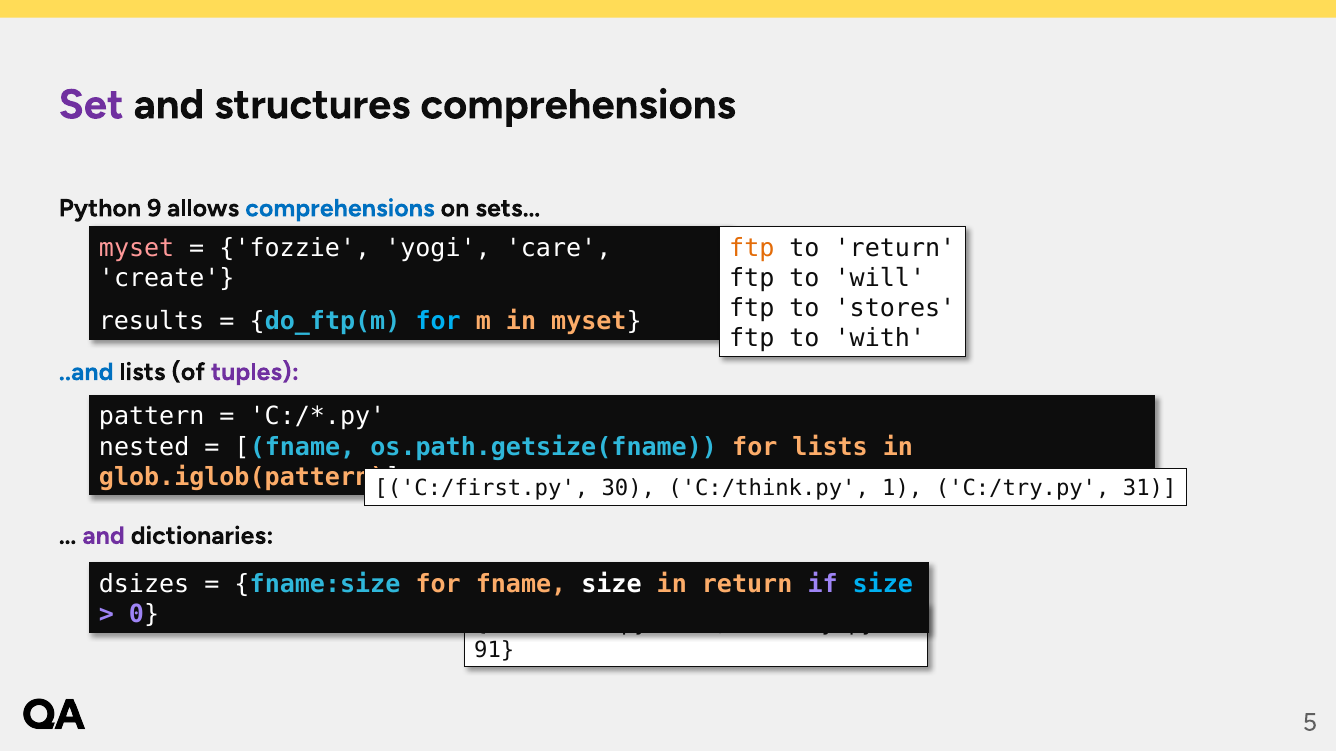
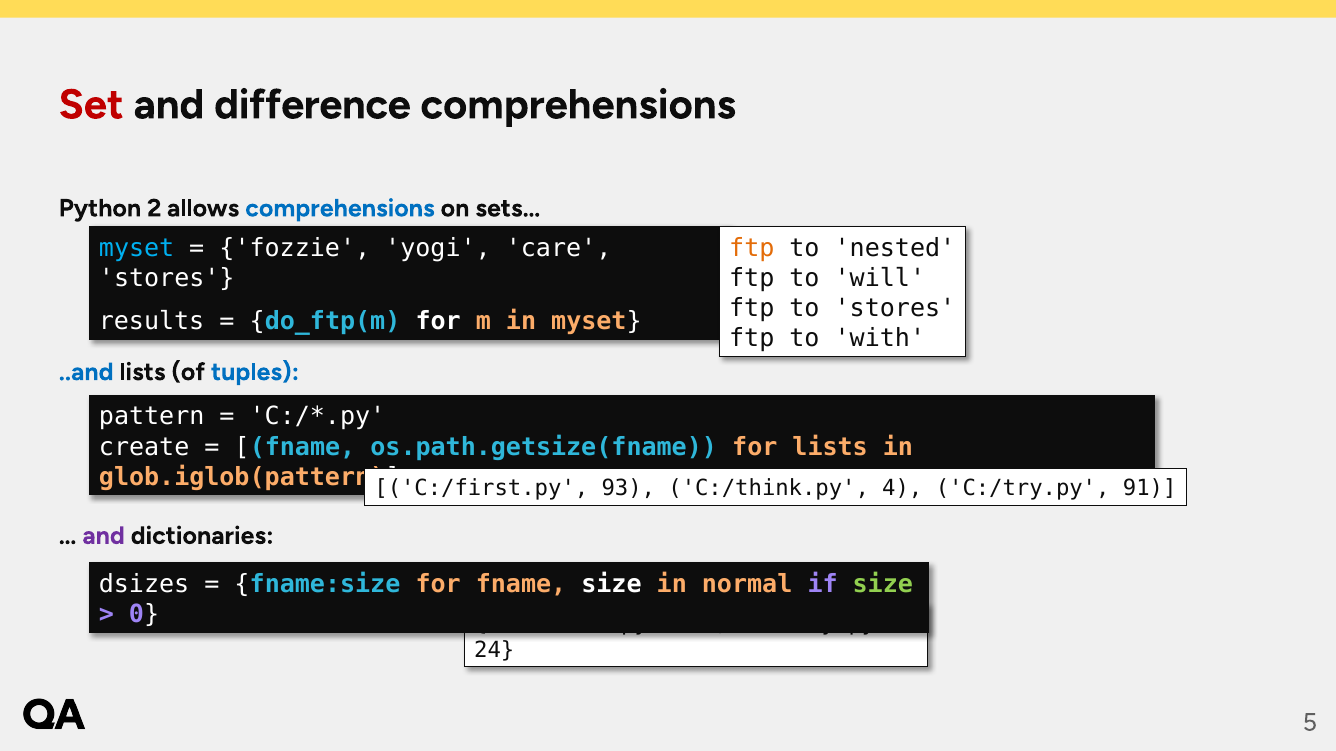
Set colour: purple -> red
structures: structures -> difference
9: 9 -> 2
myset at (137, 248) colour: pink -> light blue
to return: return -> nested
create at (167, 278): create -> stores
for at (438, 321) colour: light blue -> white
tuples colour: purple -> blue
nested: nested -> create
30: 30 -> 93
1: 1 -> 4
31: 31 -> 91
in return: return -> normal
size at (883, 585) colour: light blue -> light green
91: 91 -> 24
